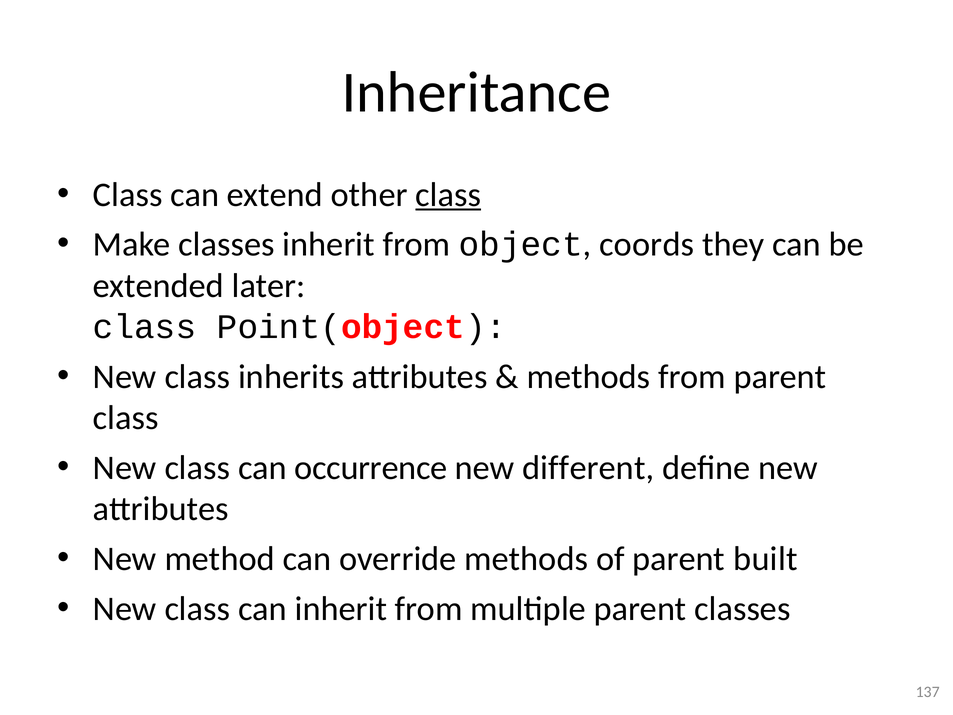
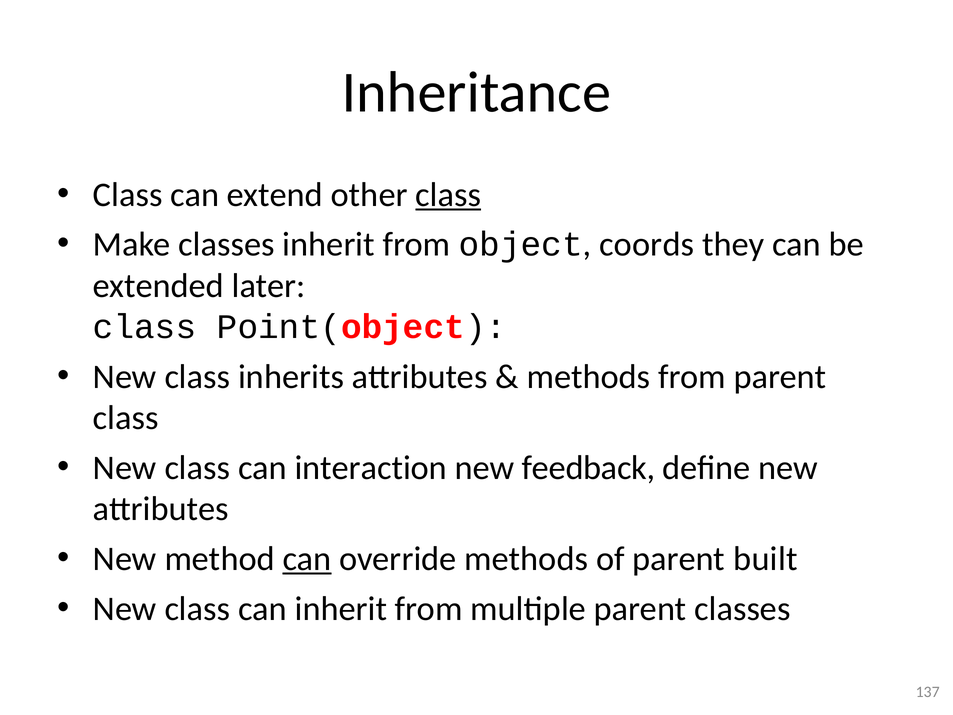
occurrence: occurrence -> interaction
different: different -> feedback
can at (307, 559) underline: none -> present
